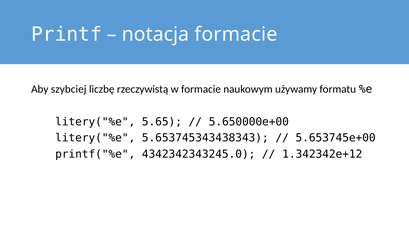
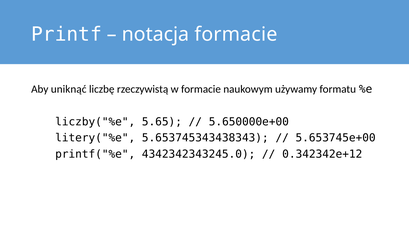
szybciej: szybciej -> uniknąć
litery("%e at (95, 122): litery("%e -> liczby("%e
1.342342e+12: 1.342342e+12 -> 0.342342e+12
